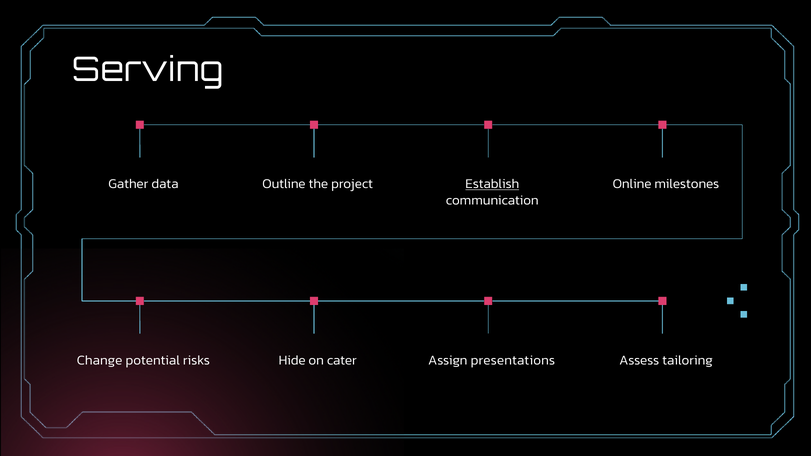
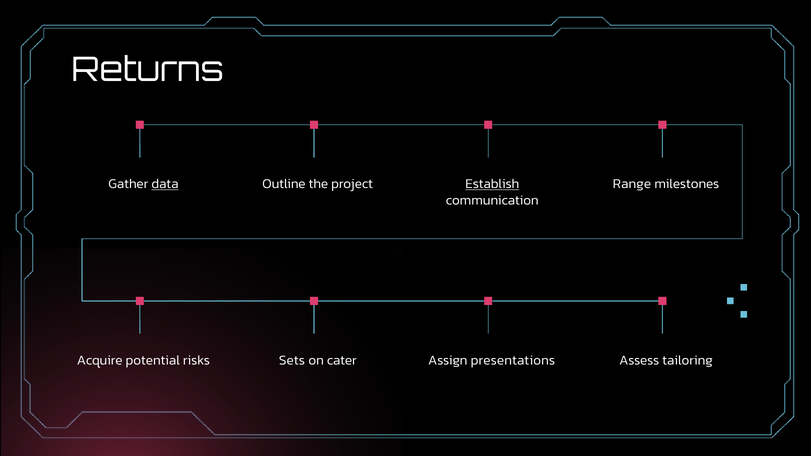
Serving: Serving -> Returns
data underline: none -> present
Online: Online -> Range
Change: Change -> Acquire
Hide: Hide -> Sets
